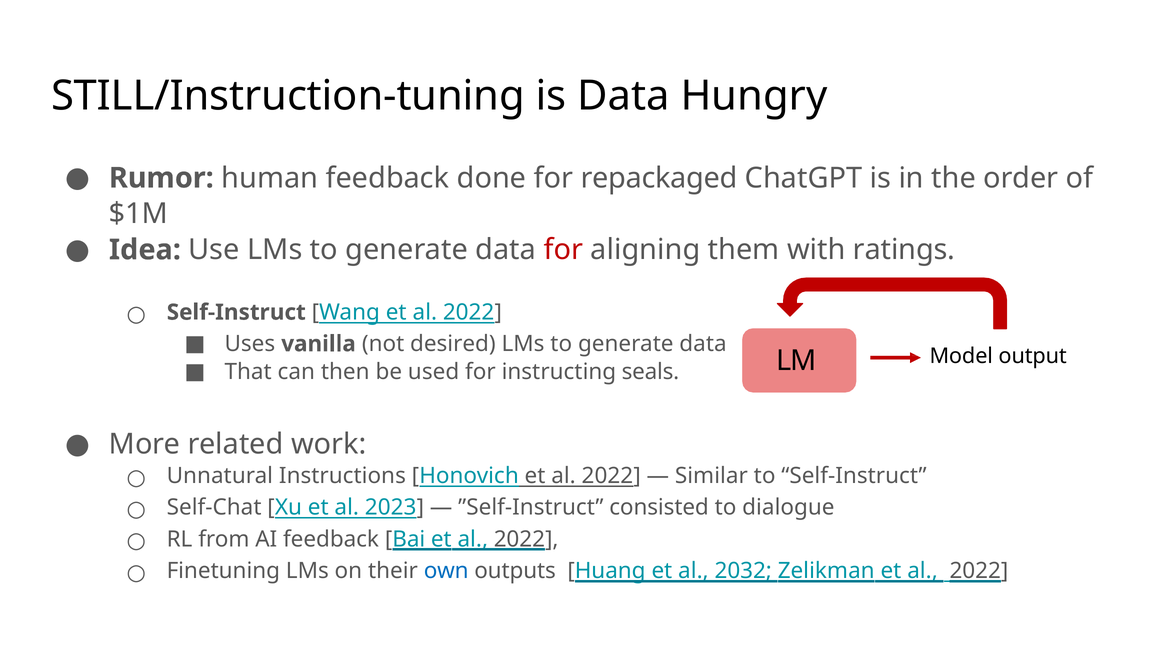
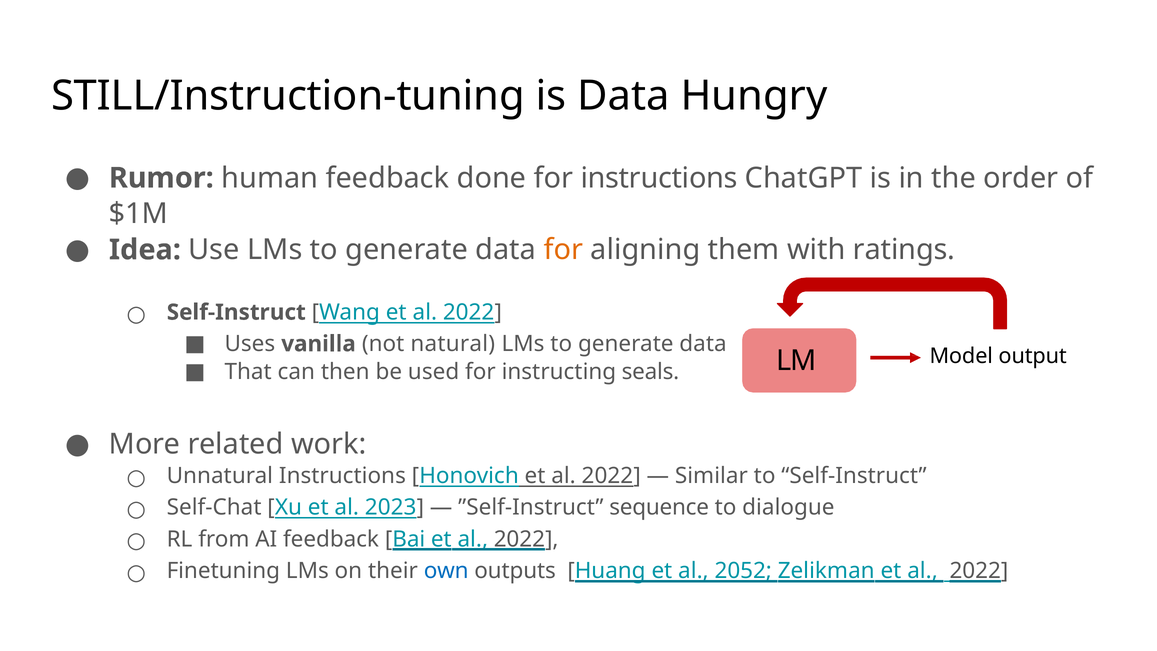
for repackaged: repackaged -> instructions
for at (563, 250) colour: red -> orange
desired: desired -> natural
consisted: consisted -> sequence
2032: 2032 -> 2052
